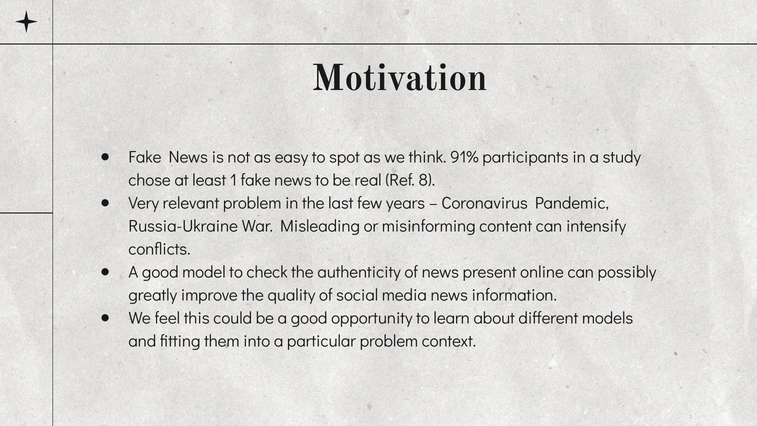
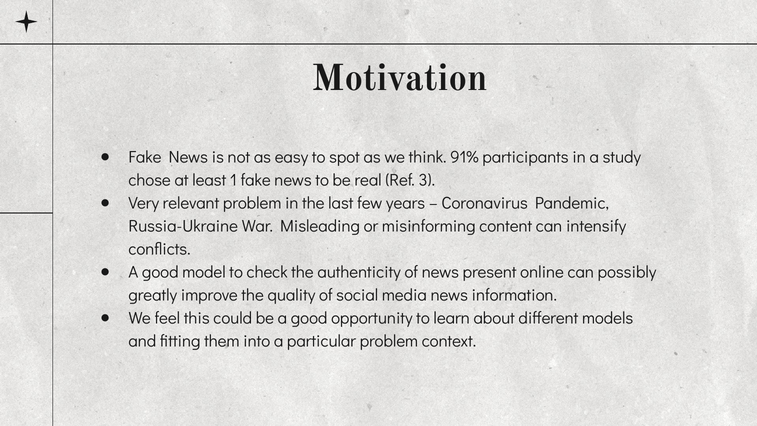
8: 8 -> 3
